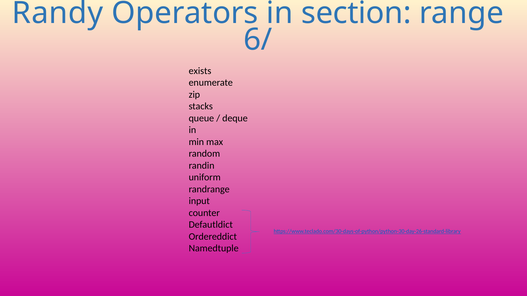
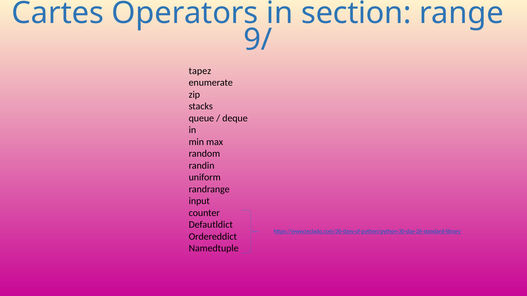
Randy: Randy -> Cartes
6/: 6/ -> 9/
exists: exists -> tapez
